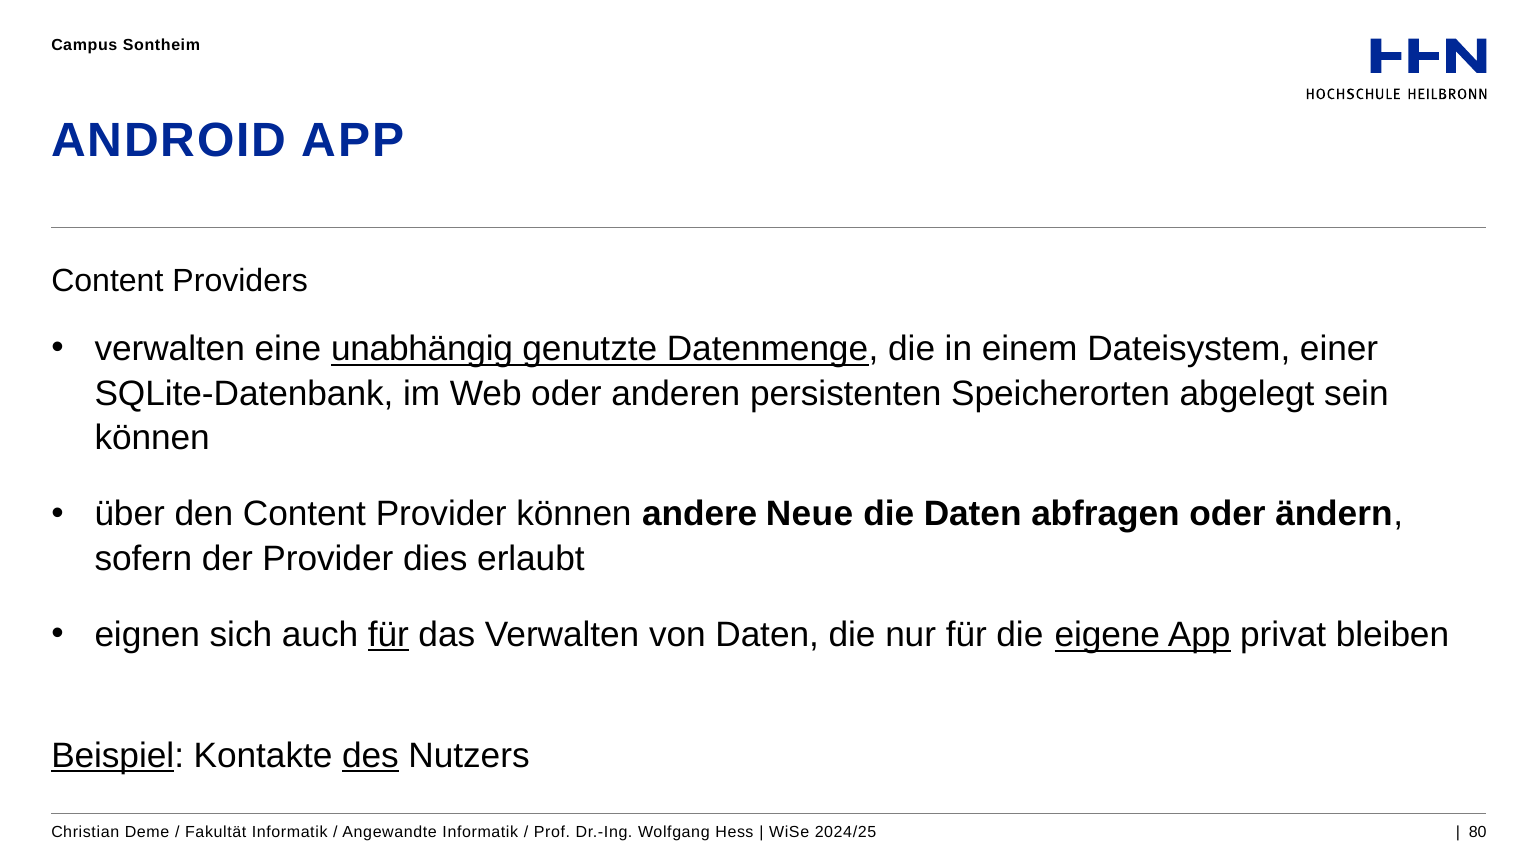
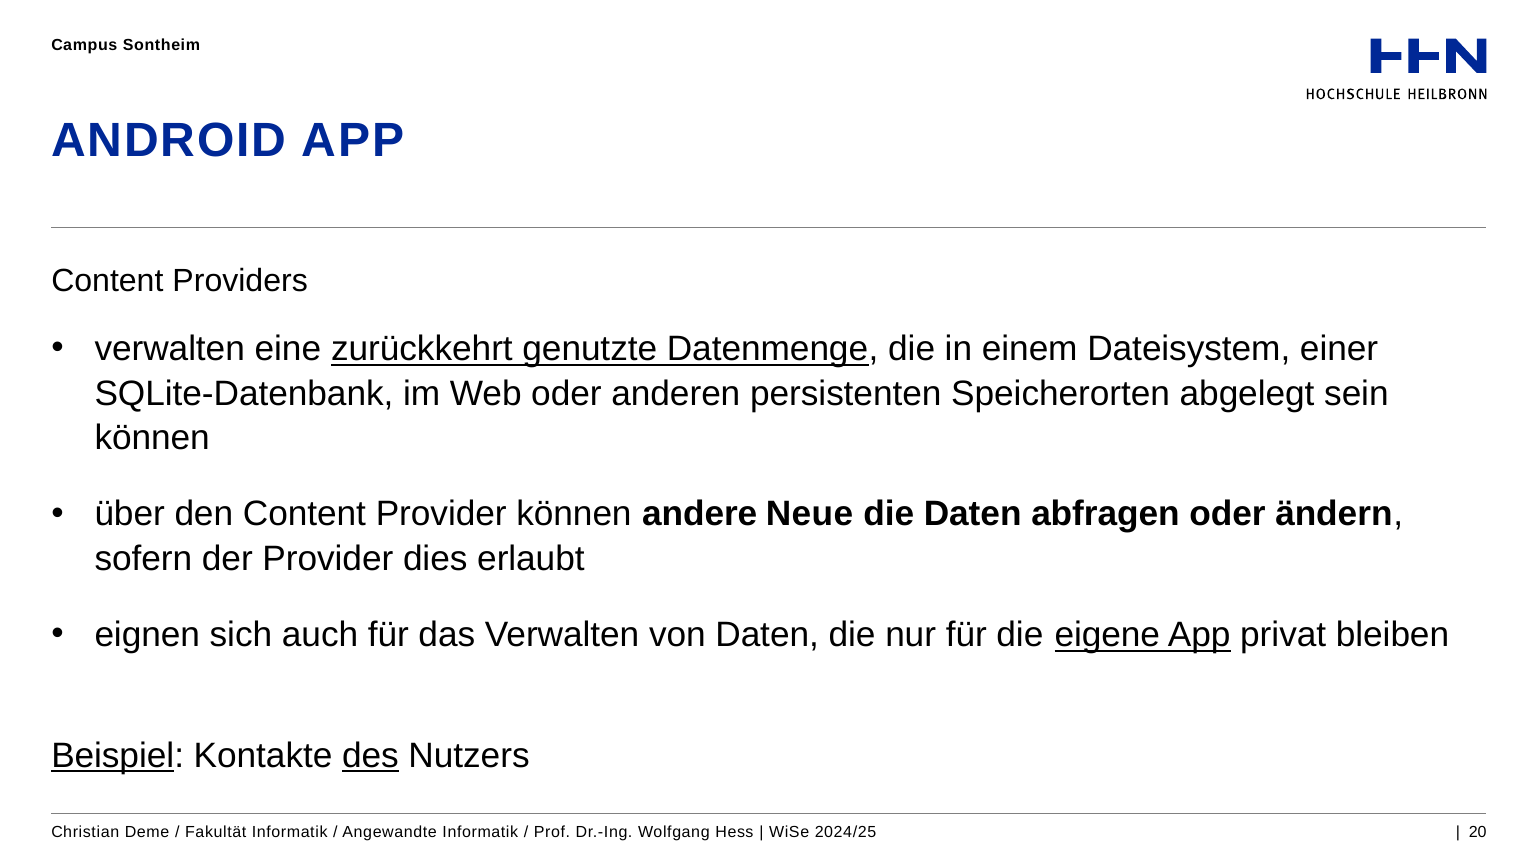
unabhängig: unabhängig -> zurückkehrt
für at (388, 635) underline: present -> none
80: 80 -> 20
